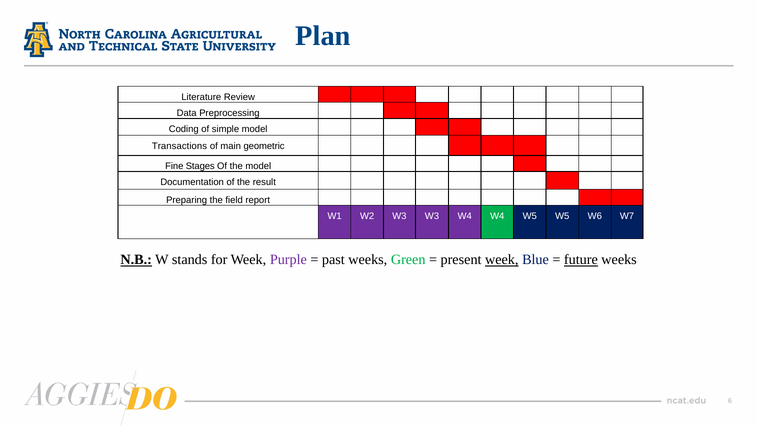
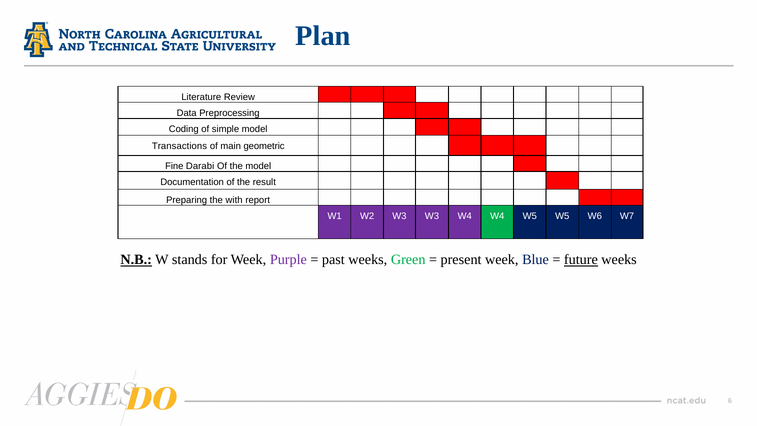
Stages: Stages -> Darabi
field: field -> with
week at (502, 260) underline: present -> none
